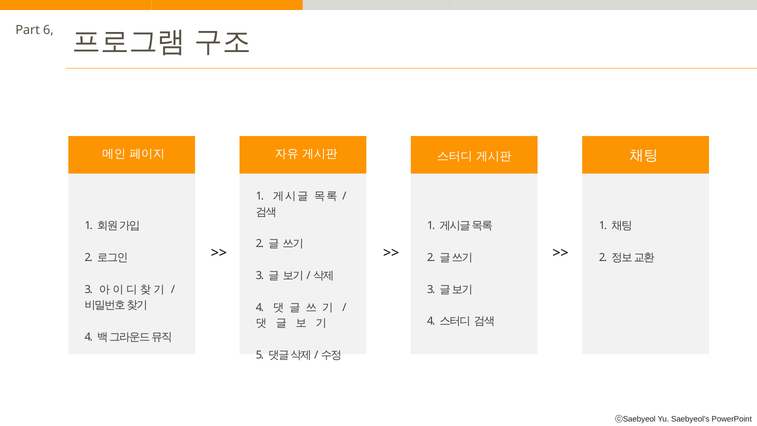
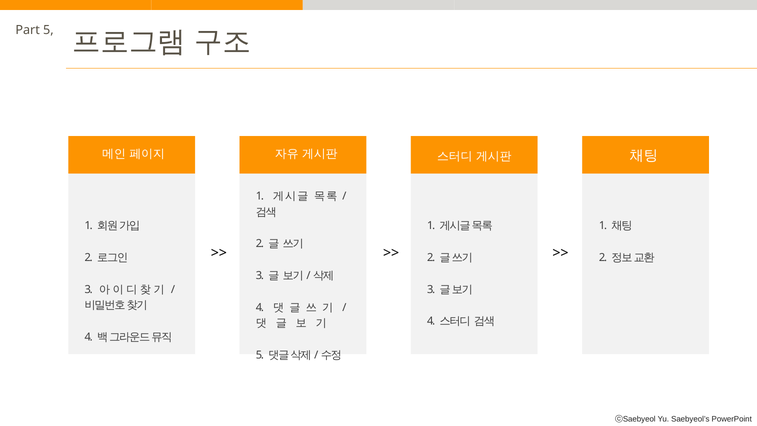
Part 6: 6 -> 5
